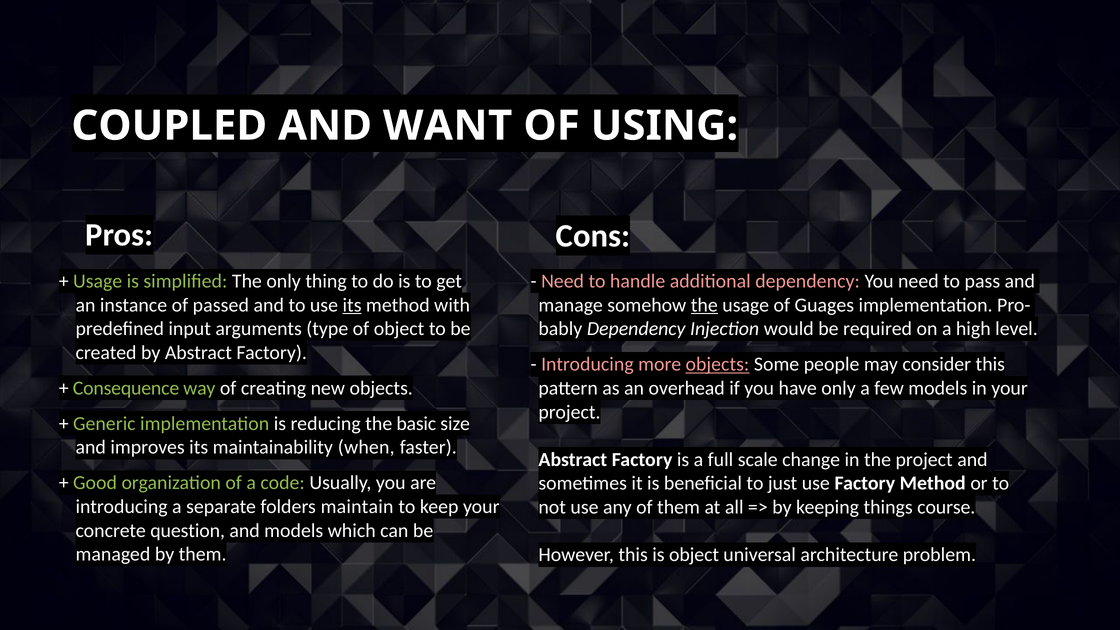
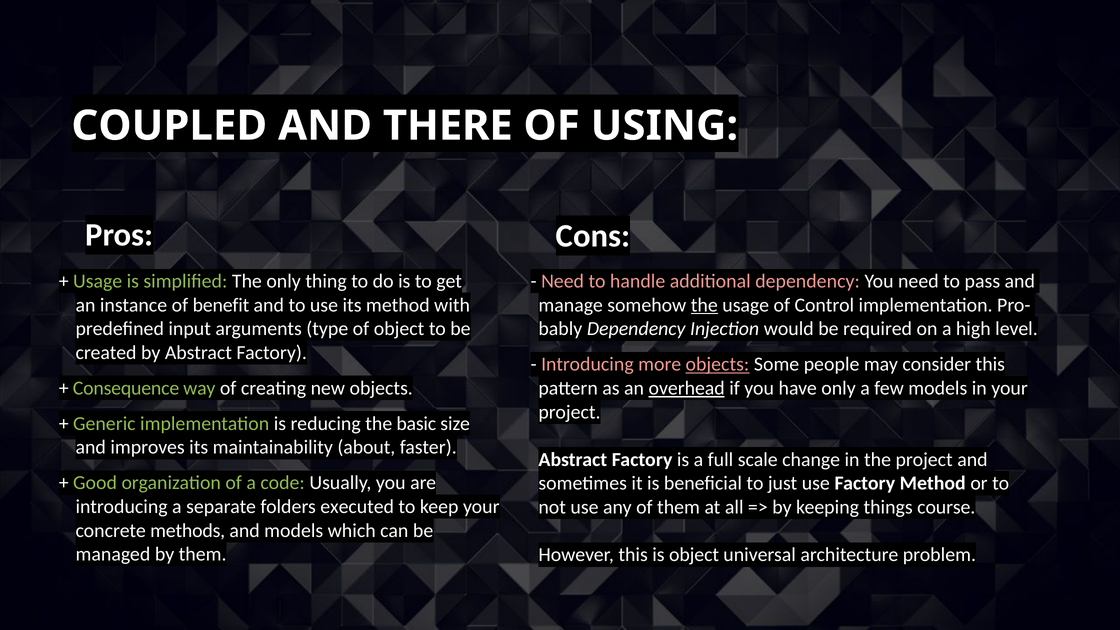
WANT: WANT -> THERE
passed: passed -> benefit
its at (352, 305) underline: present -> none
Guages: Guages -> Control
overhead underline: none -> present
when: when -> about
maintain: maintain -> executed
question: question -> methods
